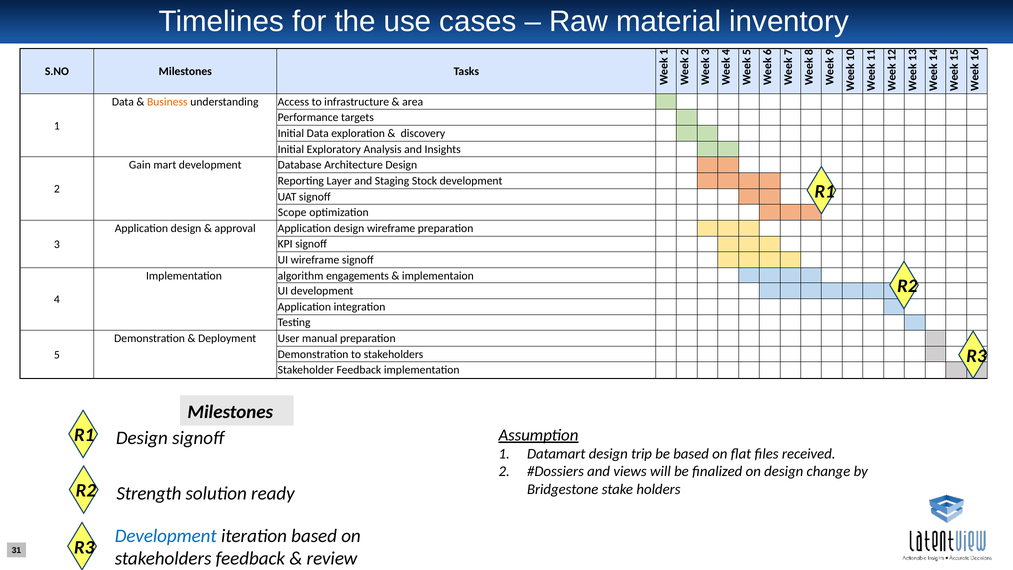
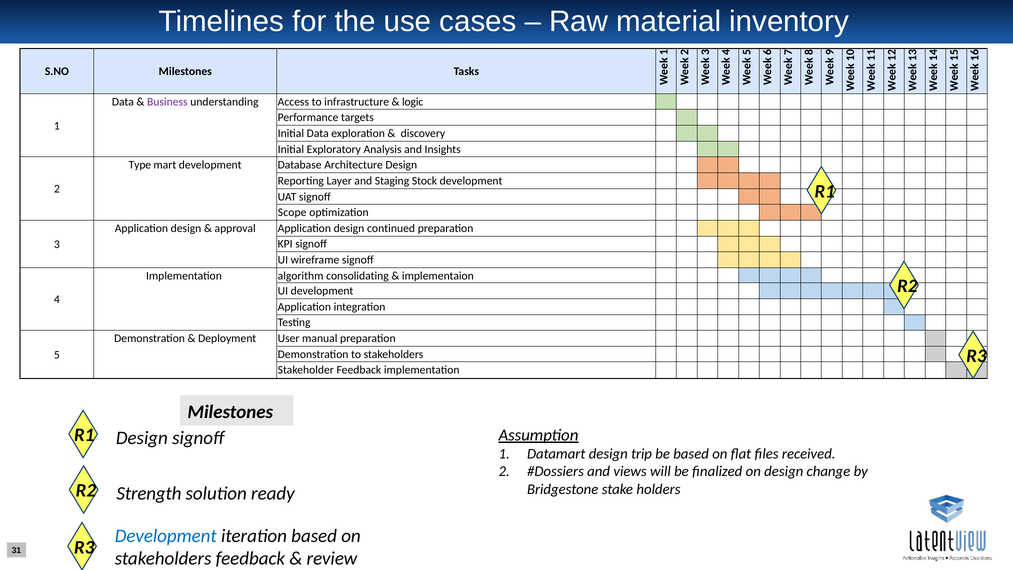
Business colour: orange -> purple
area: area -> logic
Gain: Gain -> Type
design wireframe: wireframe -> continued
engagements: engagements -> consolidating
